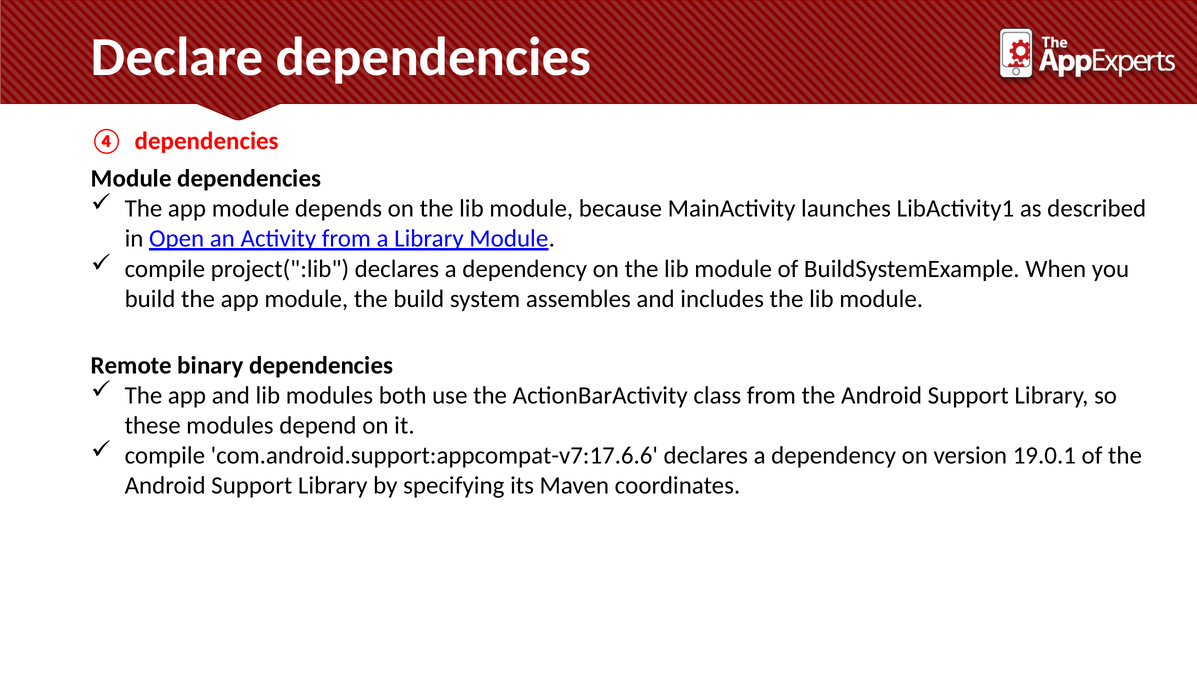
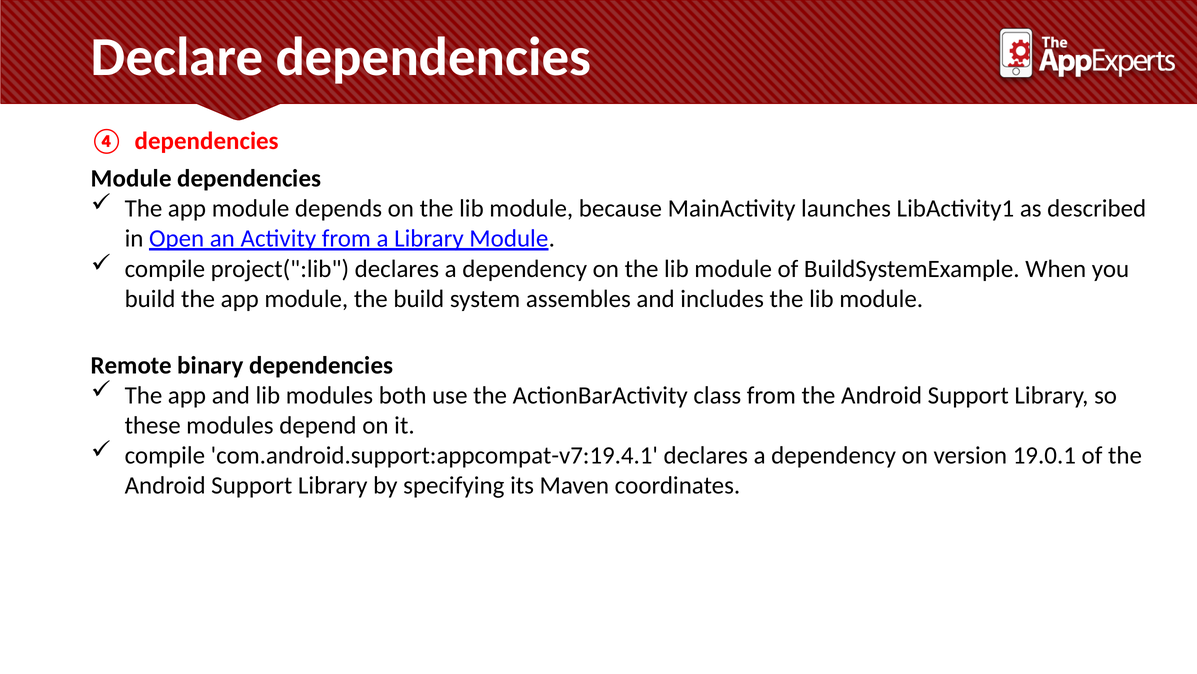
com.android.support:appcompat-v7:17.6.6: com.android.support:appcompat-v7:17.6.6 -> com.android.support:appcompat-v7:19.4.1
